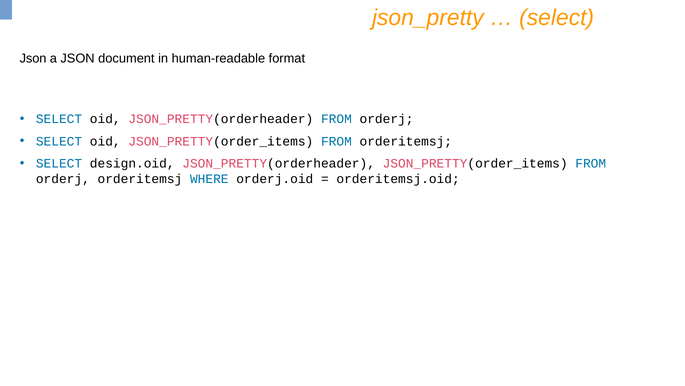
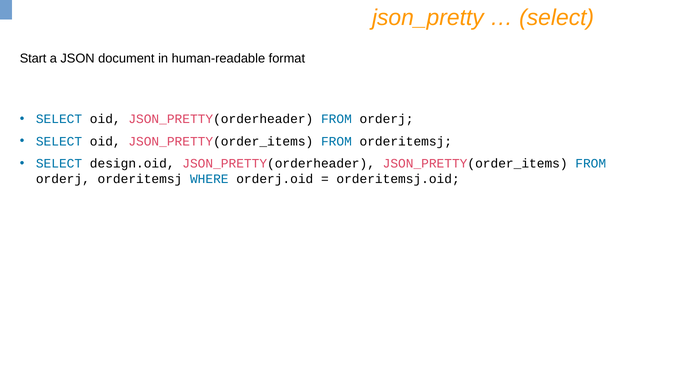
Json at (33, 58): Json -> Start
